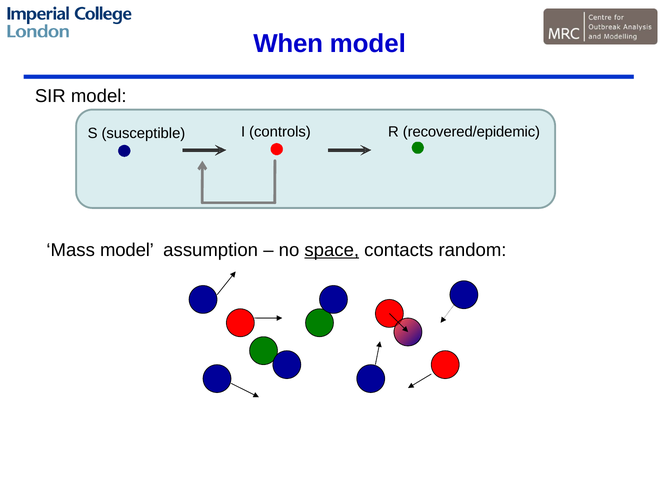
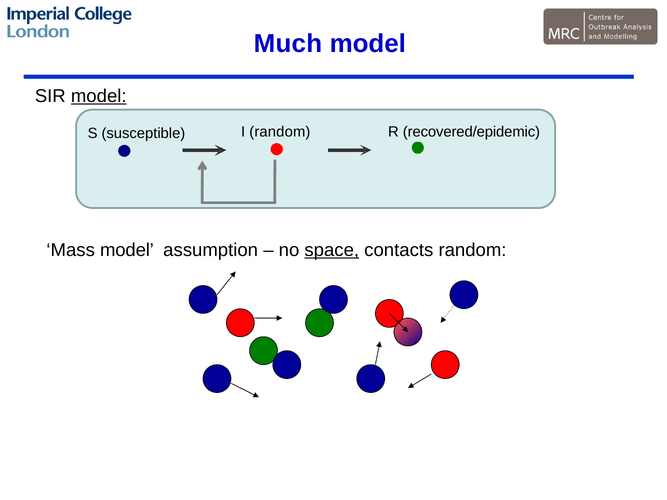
When: When -> Much
model at (99, 96) underline: none -> present
I controls: controls -> random
